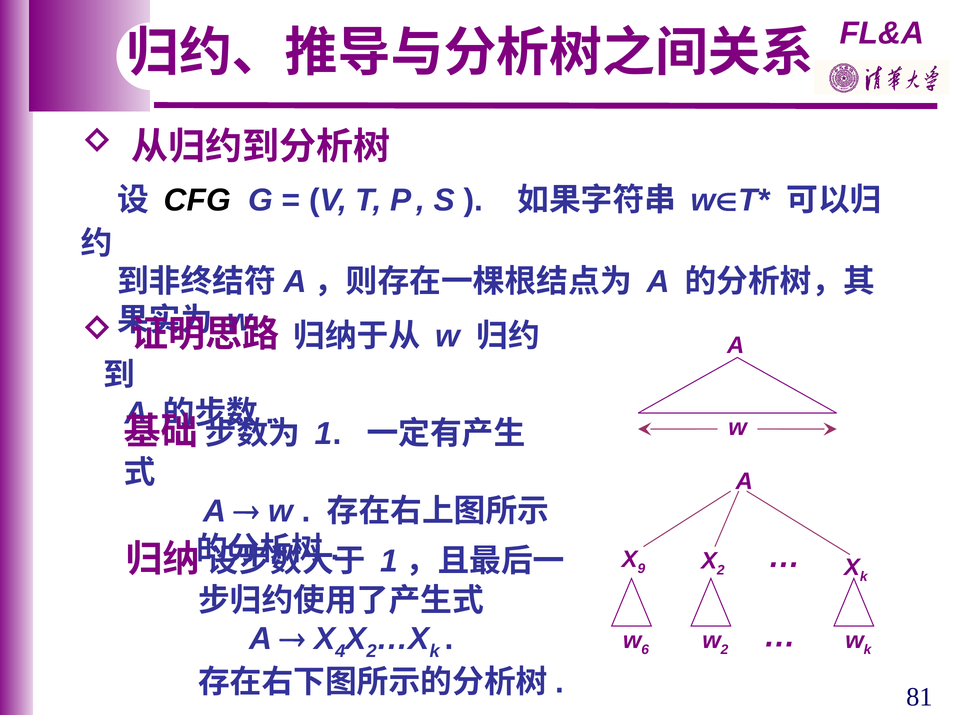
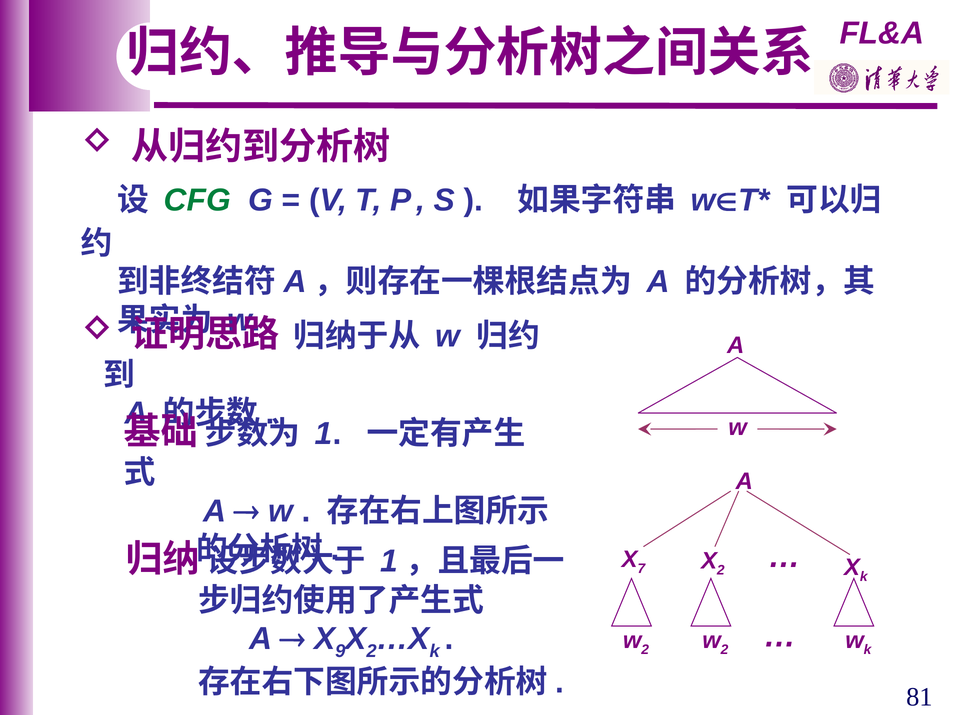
CFG colour: black -> green
9: 9 -> 7
4: 4 -> 9
6 at (645, 649): 6 -> 2
